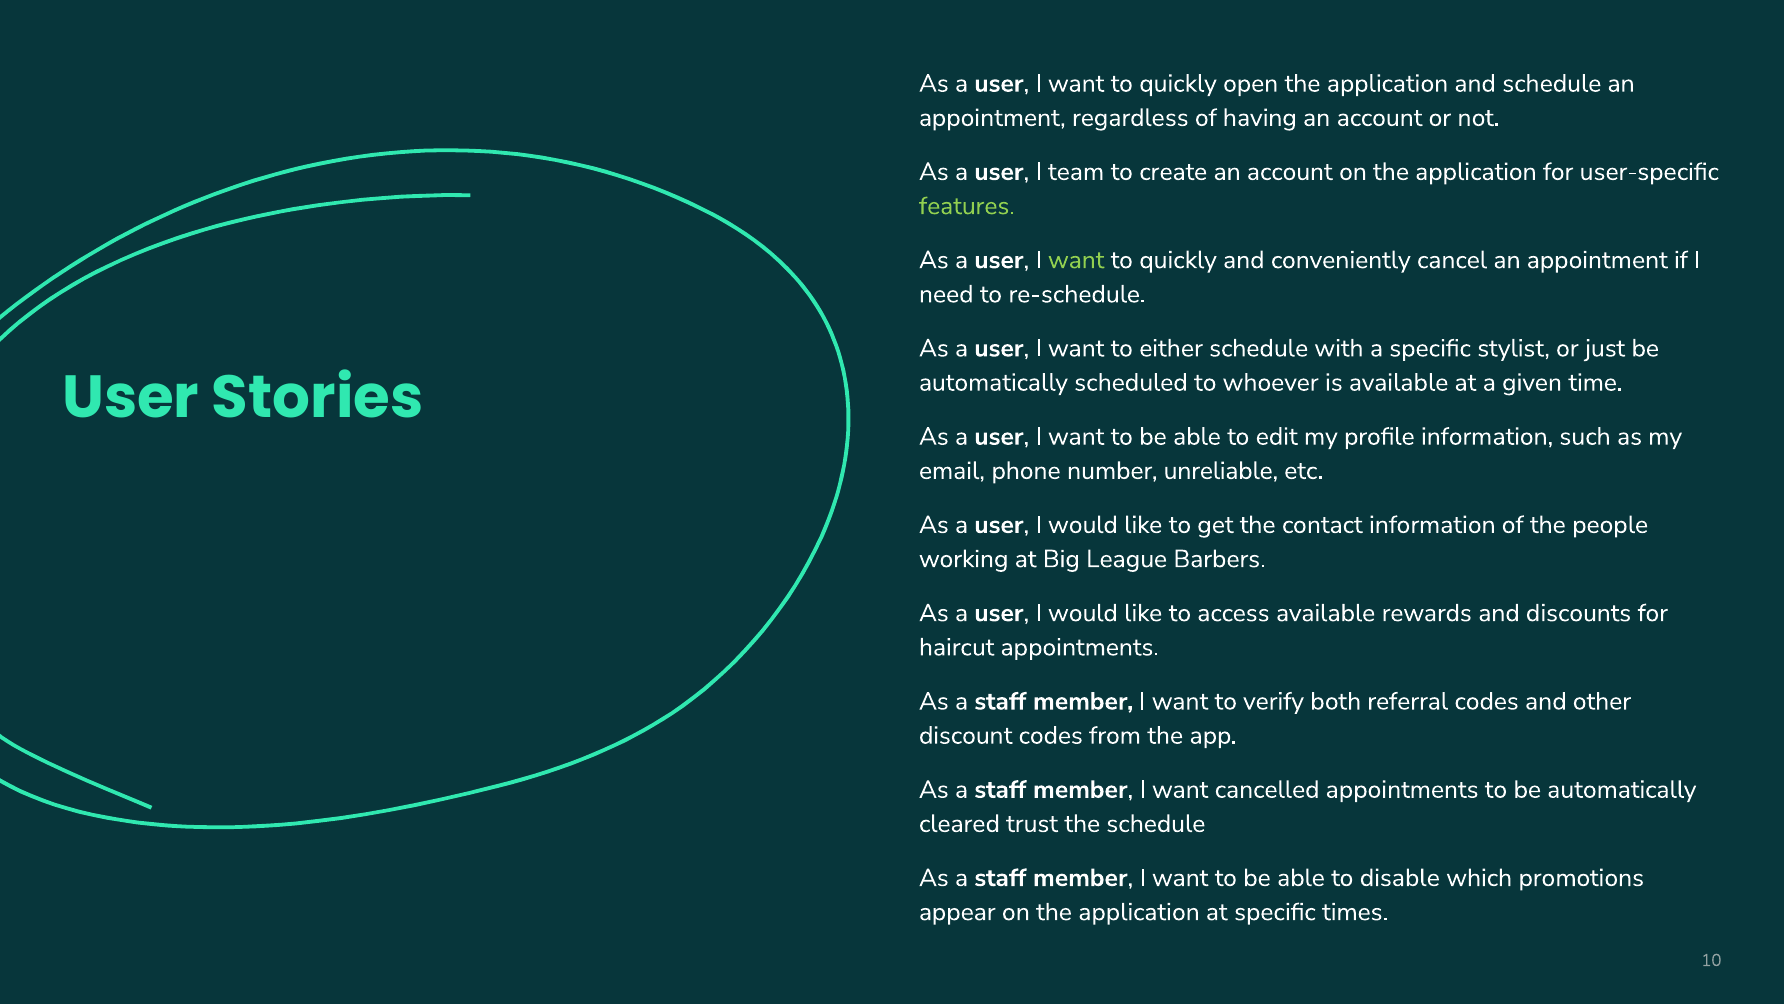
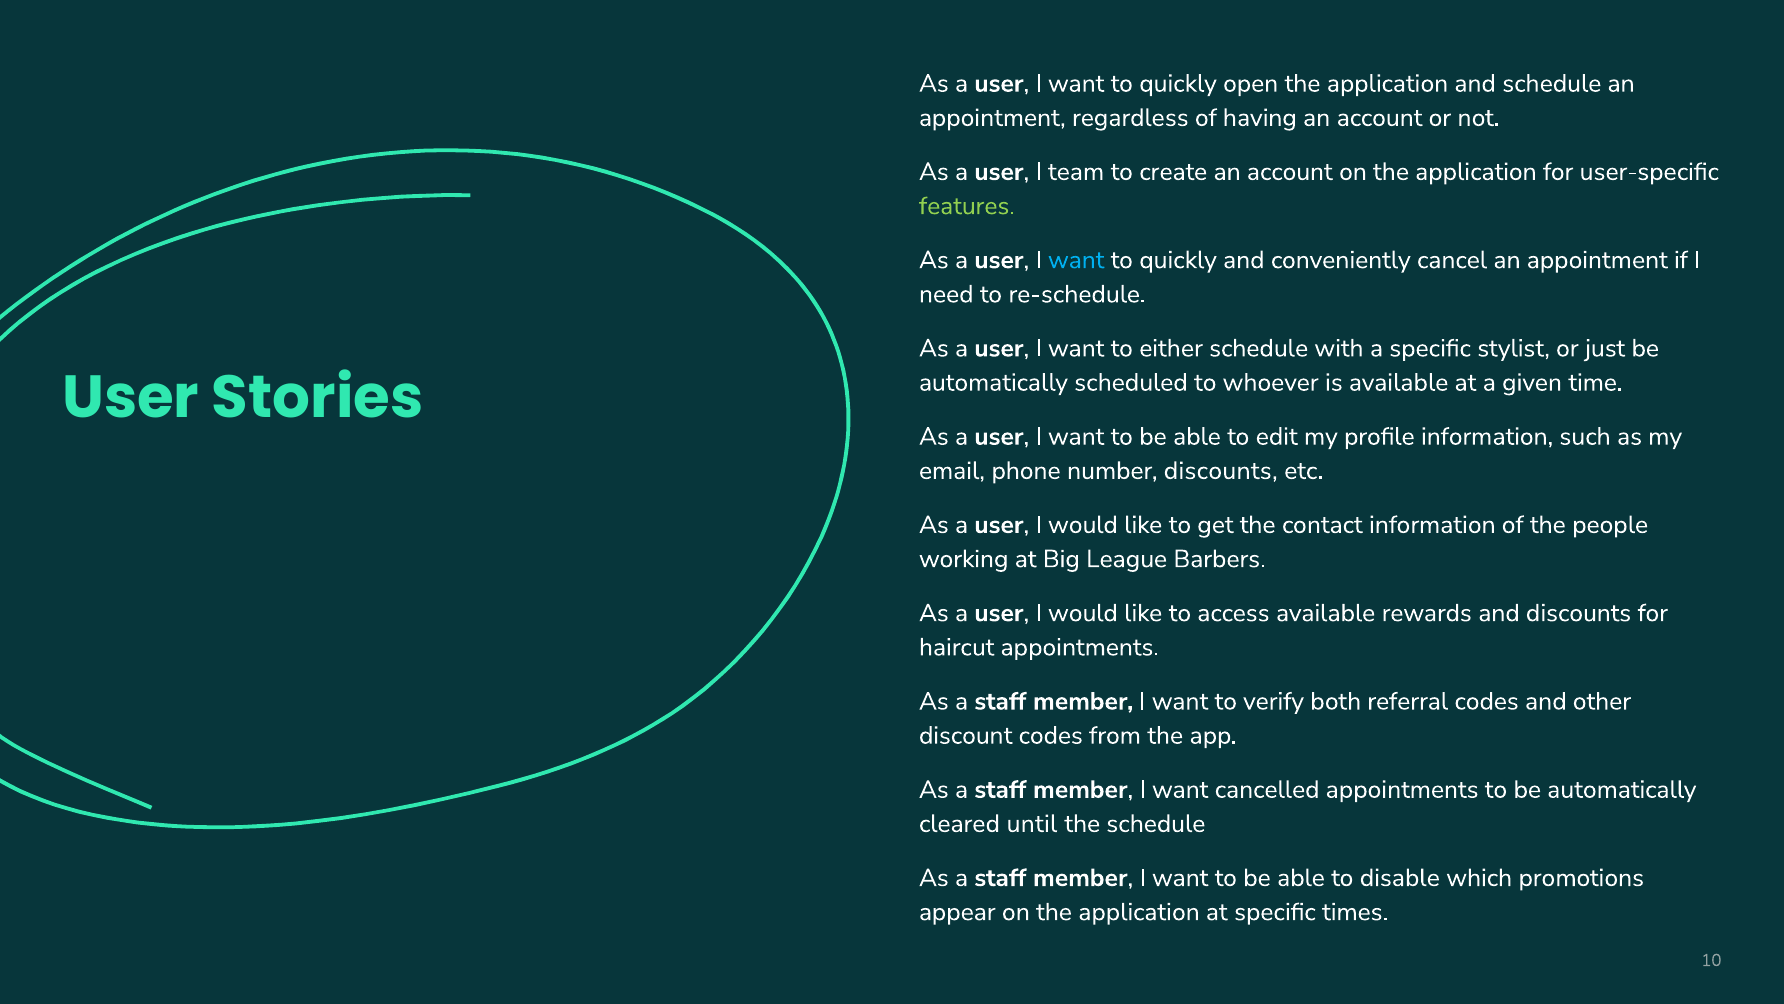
want at (1076, 260) colour: light green -> light blue
number unreliable: unreliable -> discounts
trust: trust -> until
